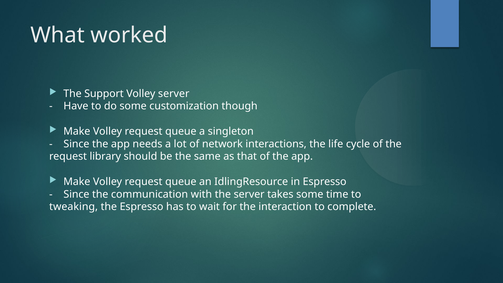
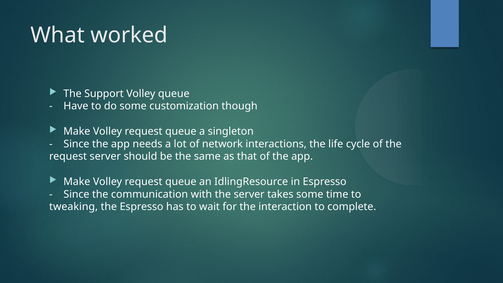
Volley server: server -> queue
request library: library -> server
